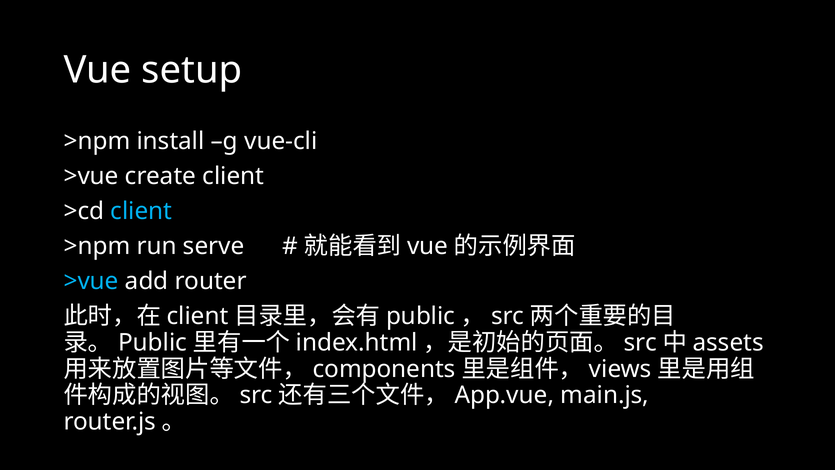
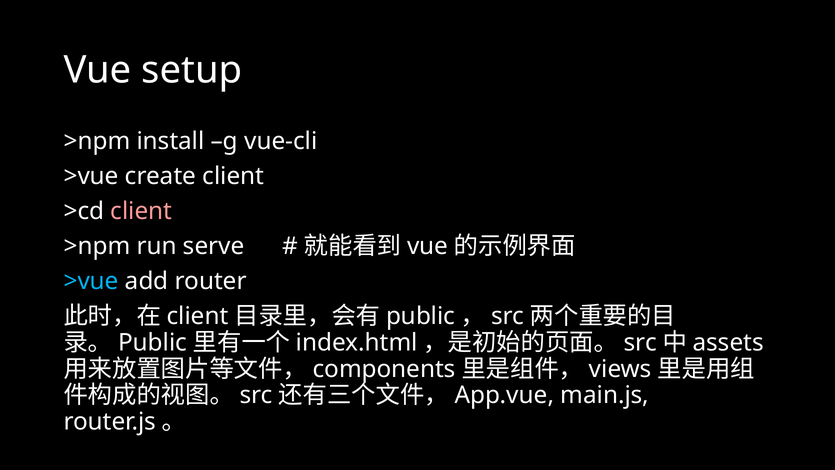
client at (141, 211) colour: light blue -> pink
